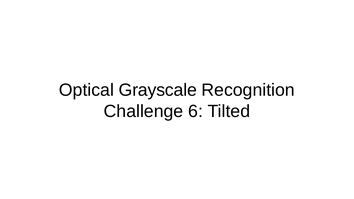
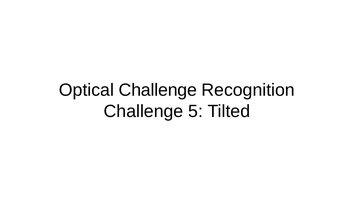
Optical Grayscale: Grayscale -> Challenge
6: 6 -> 5
